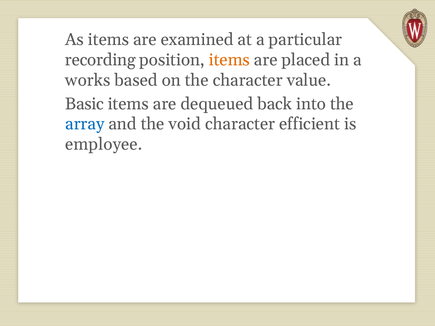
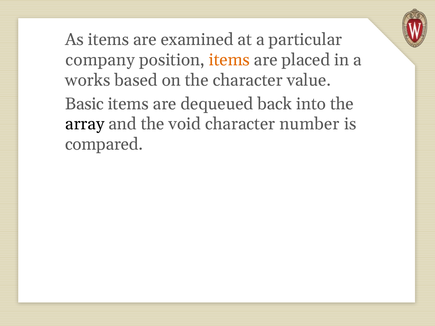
recording: recording -> company
array colour: blue -> black
efficient: efficient -> number
employee: employee -> compared
